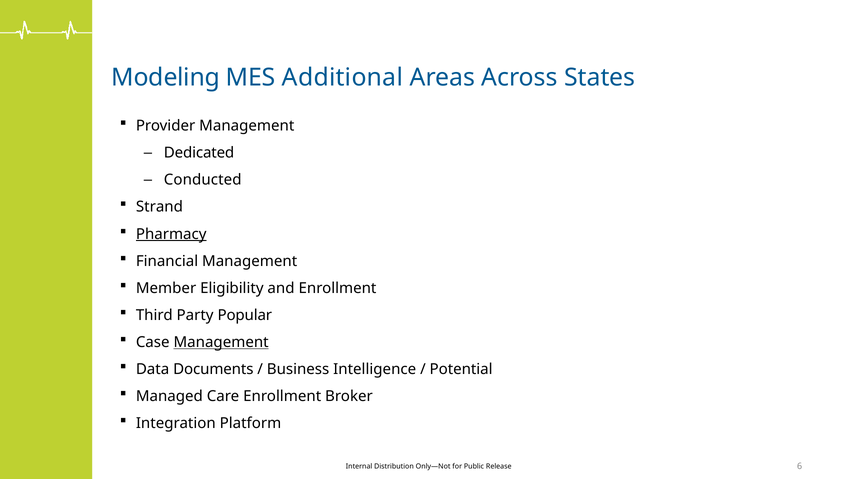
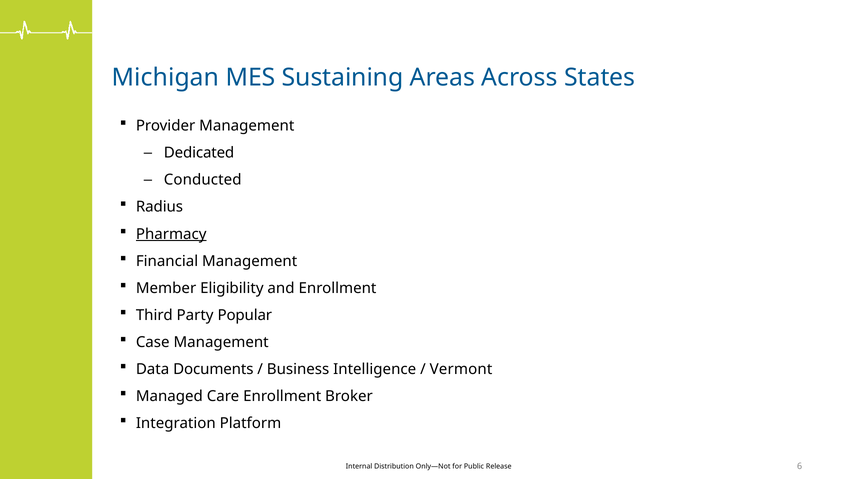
Modeling: Modeling -> Michigan
Additional: Additional -> Sustaining
Strand: Strand -> Radius
Management at (221, 342) underline: present -> none
Potential: Potential -> Vermont
